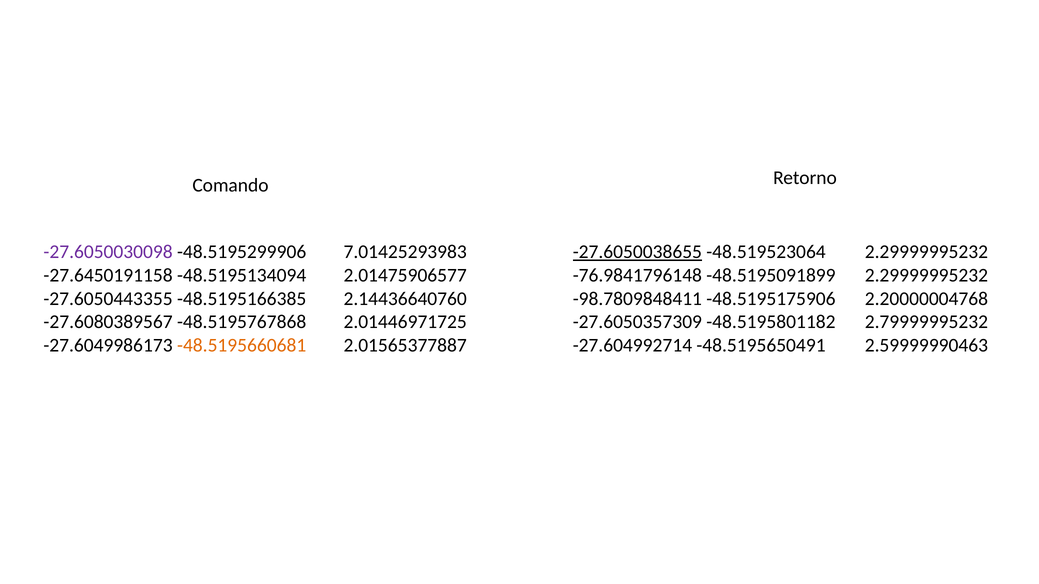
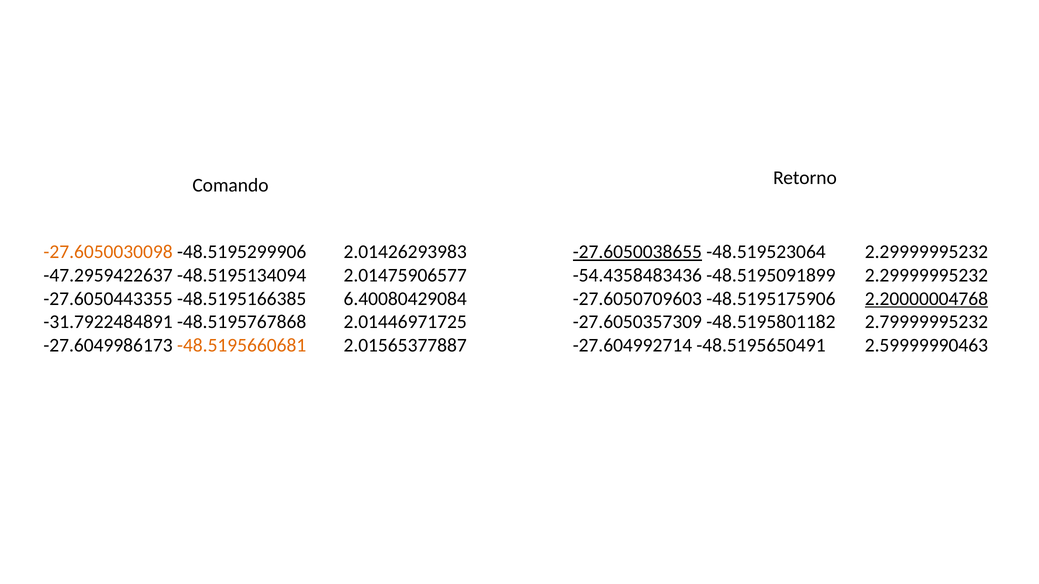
-27.6050030098 colour: purple -> orange
7.01425293983: 7.01425293983 -> 2.01426293983
-27.6450191158: -27.6450191158 -> -47.2959422637
-76.9841796148: -76.9841796148 -> -54.4358483436
2.14436640760: 2.14436640760 -> 6.40080429084
-98.7809848411: -98.7809848411 -> -27.6050709603
2.20000004768 underline: none -> present
-27.6080389567: -27.6080389567 -> -31.7922484891
